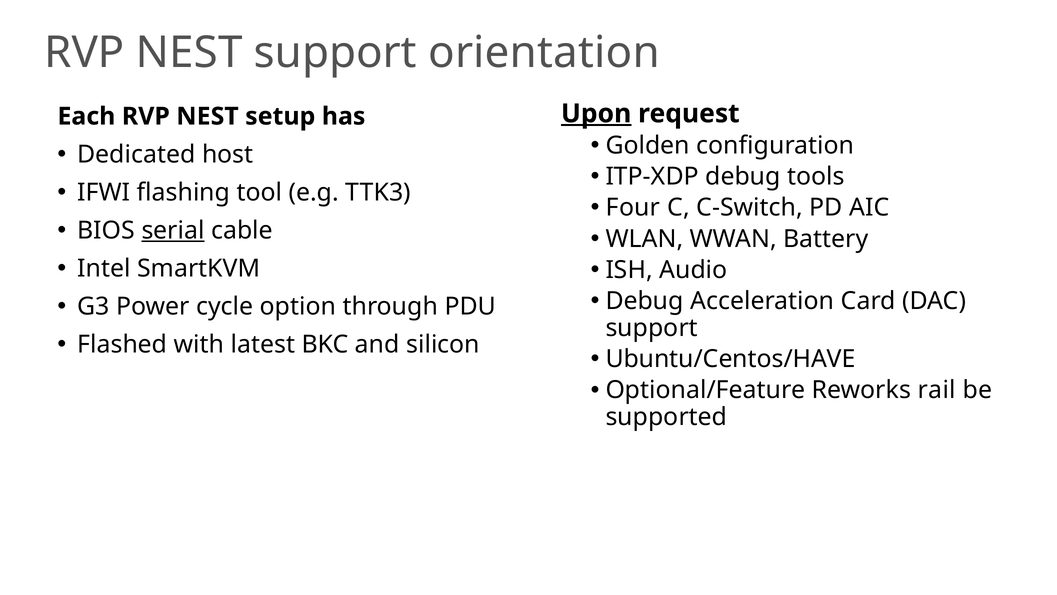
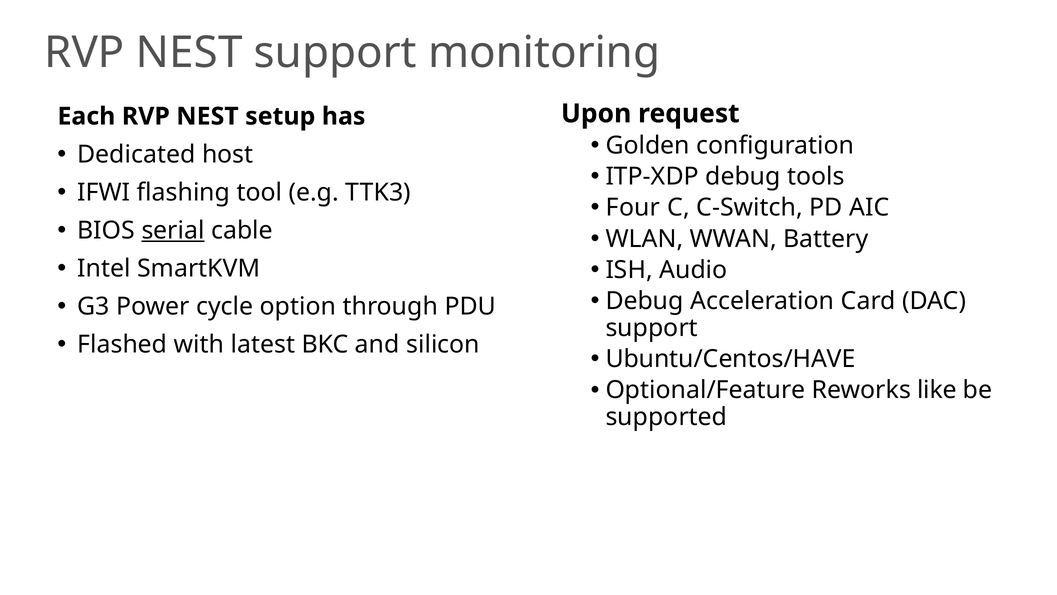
orientation: orientation -> monitoring
Upon underline: present -> none
rail: rail -> like
